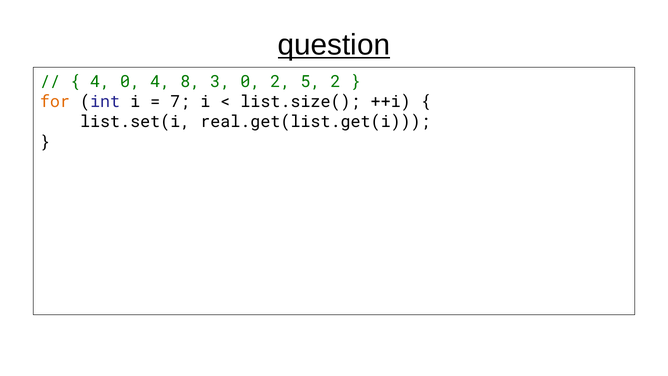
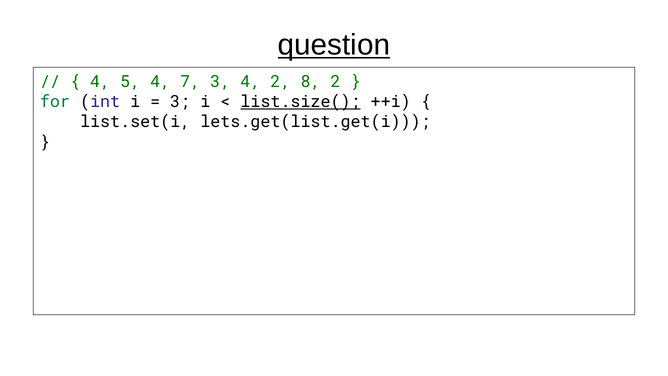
4 0: 0 -> 5
8: 8 -> 7
3 0: 0 -> 4
5: 5 -> 8
for colour: orange -> green
7 at (180, 102): 7 -> 3
list.size( underline: none -> present
real.get(list.get(i: real.get(list.get(i -> lets.get(list.get(i
